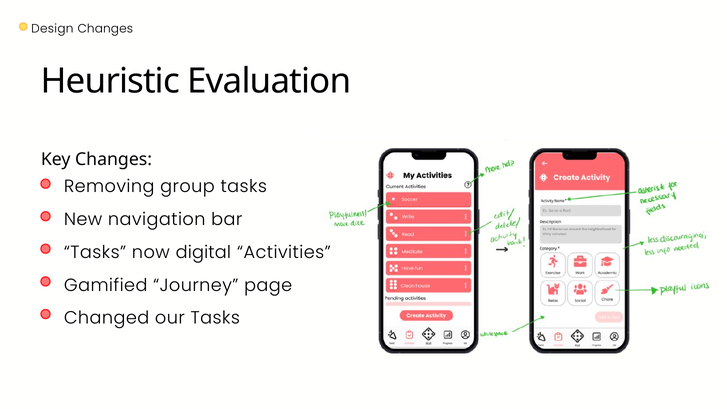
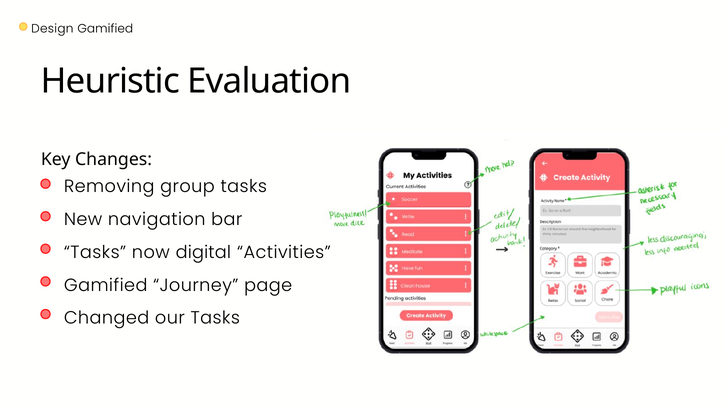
Design Changes: Changes -> Gamified
